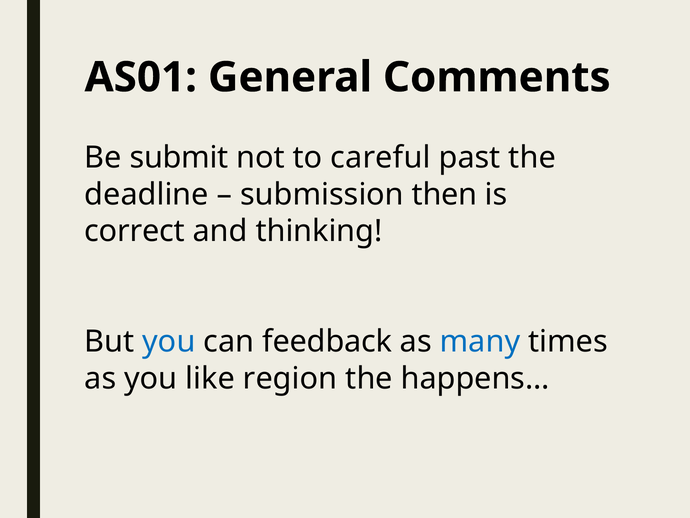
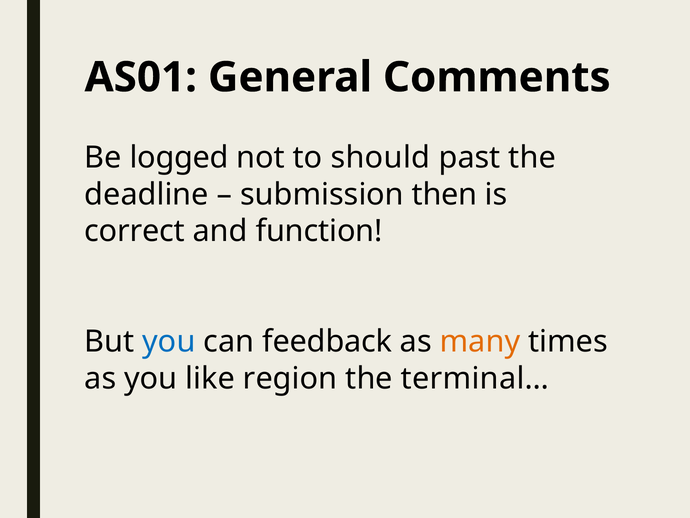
submit: submit -> logged
careful: careful -> should
thinking: thinking -> function
many colour: blue -> orange
happens…: happens… -> terminal…
